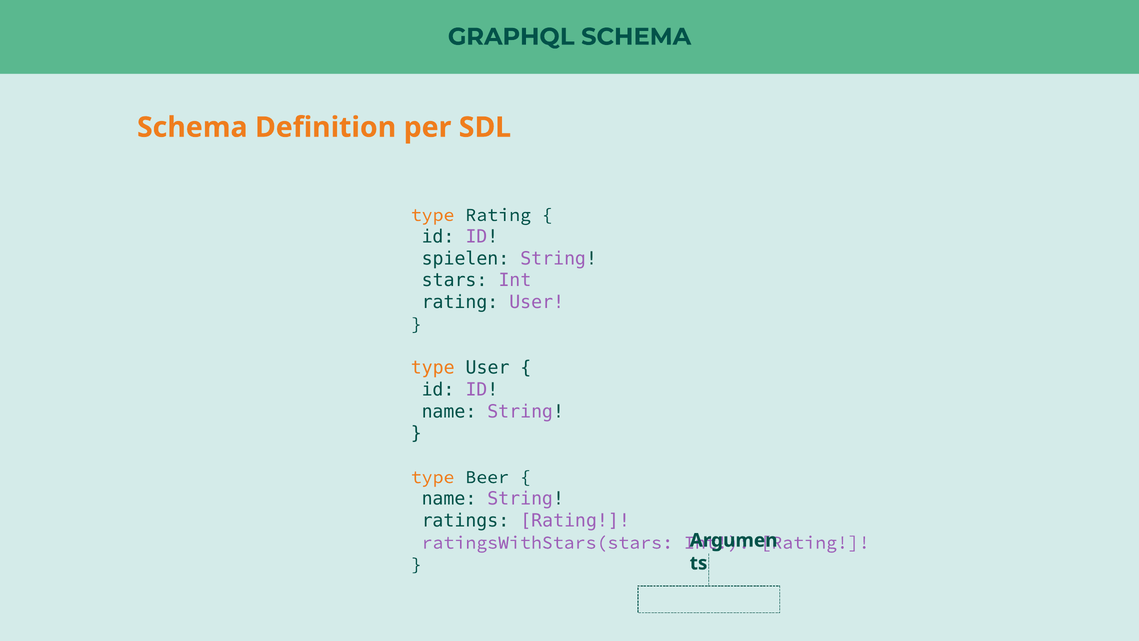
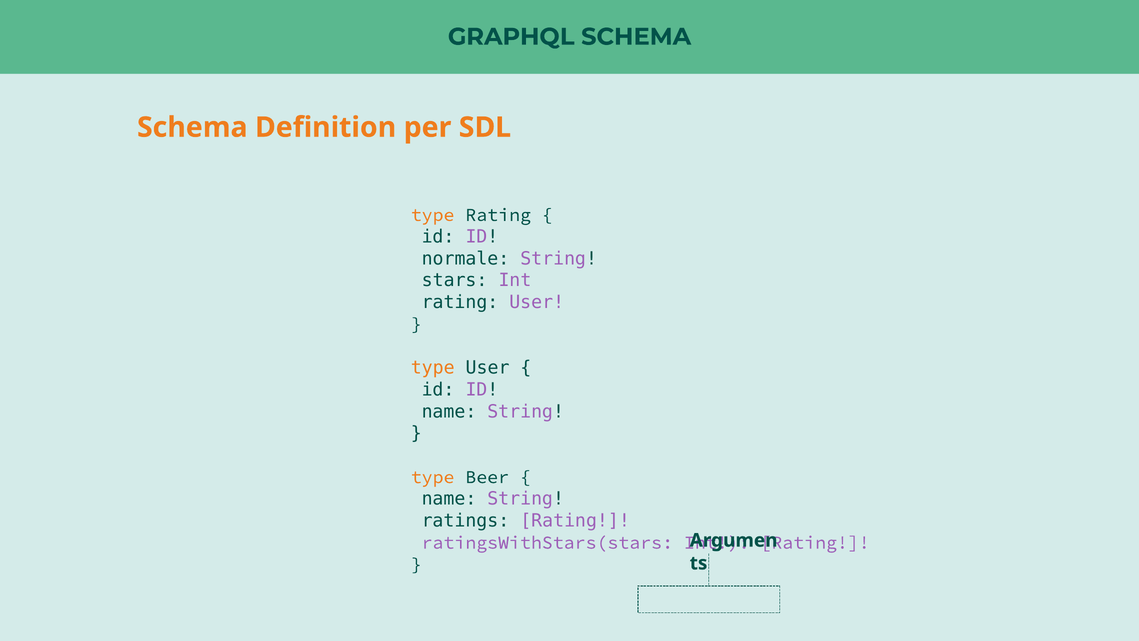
spielen: spielen -> normale
